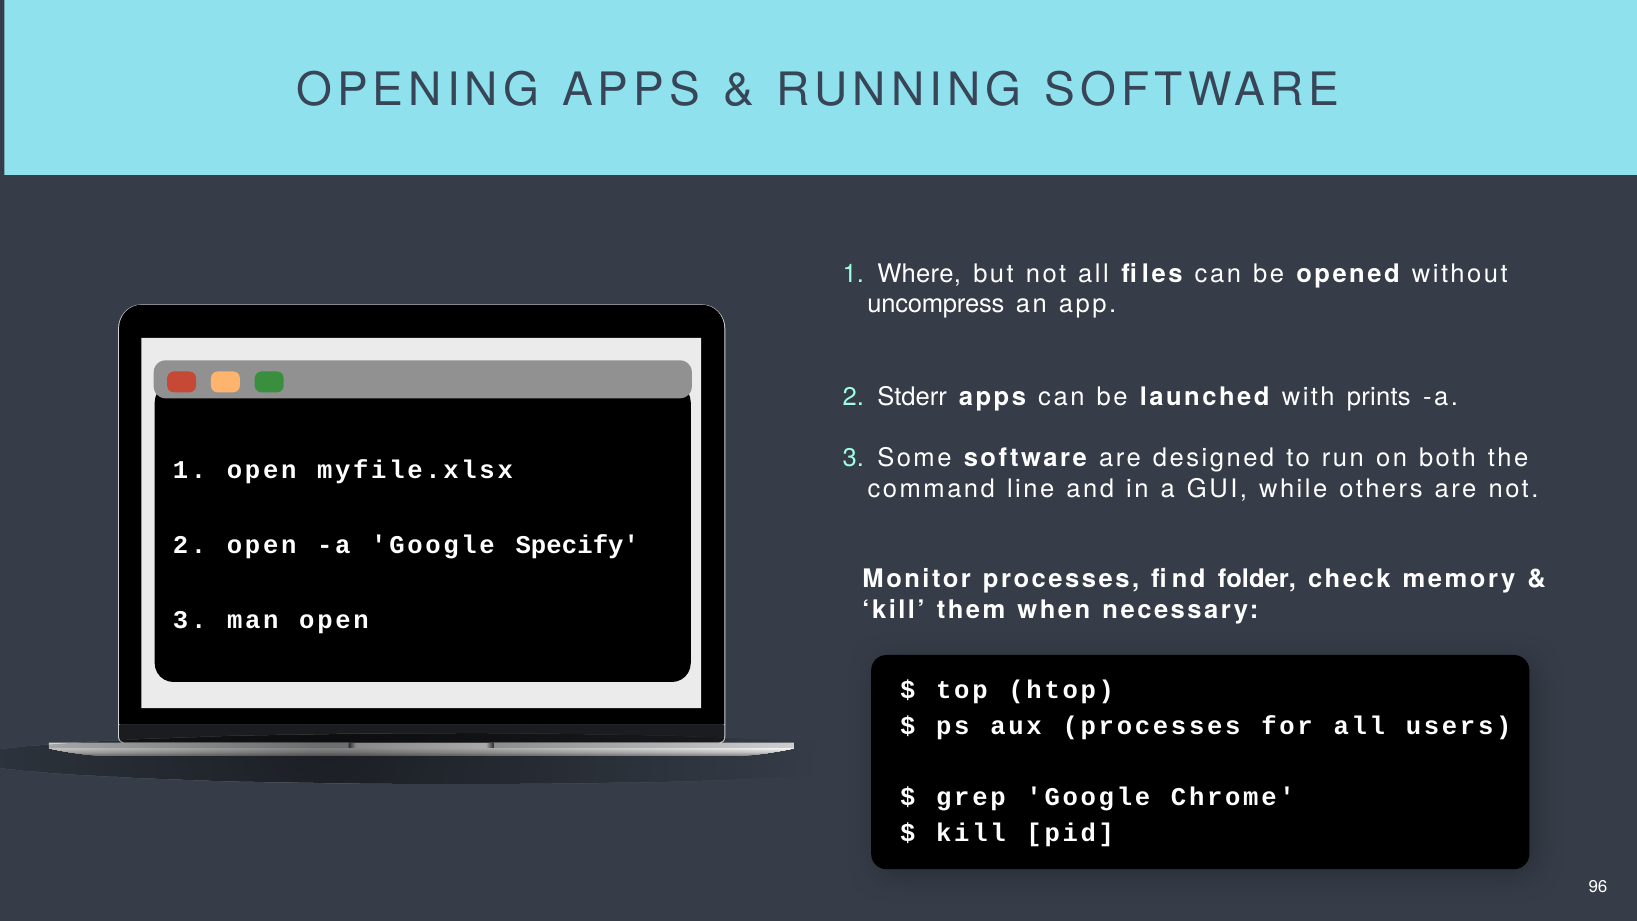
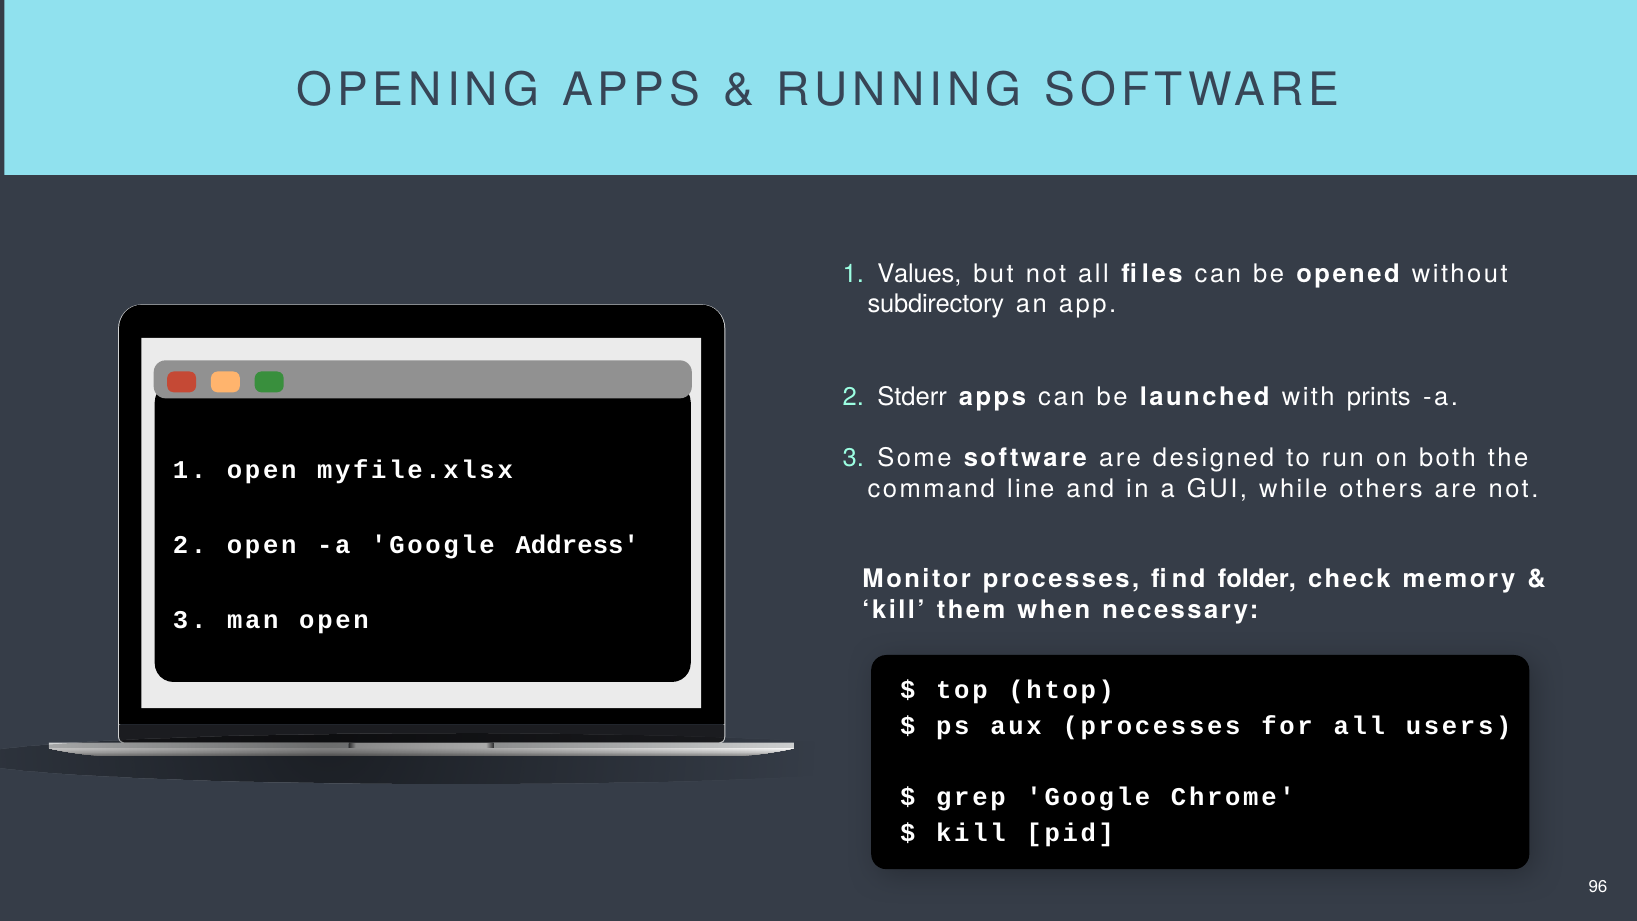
Where: Where -> Values
uncompress: uncompress -> subdirectory
Specify: Specify -> Address
